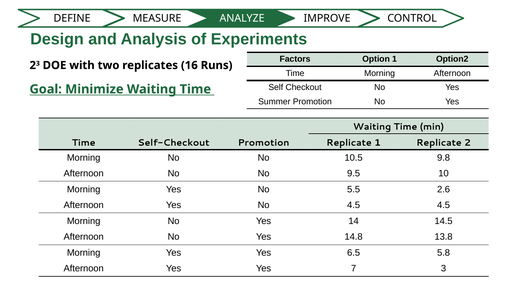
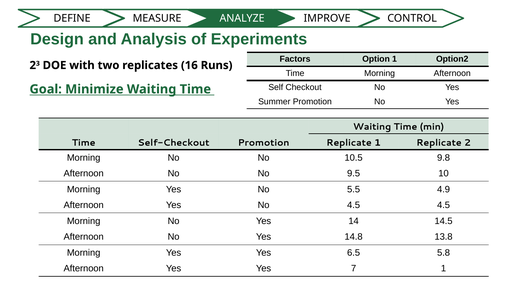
2.6: 2.6 -> 4.9
7 3: 3 -> 1
